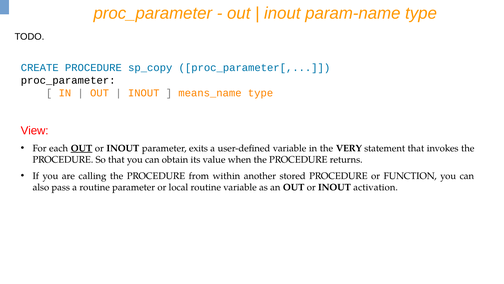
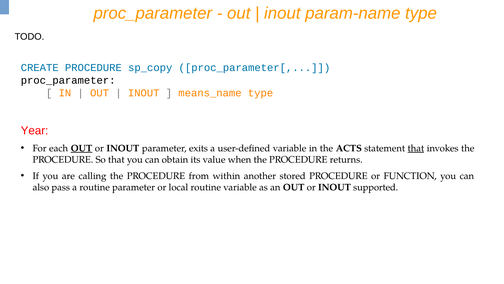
View: View -> Year
VERY: VERY -> ACTS
that at (416, 148) underline: none -> present
activation: activation -> supported
